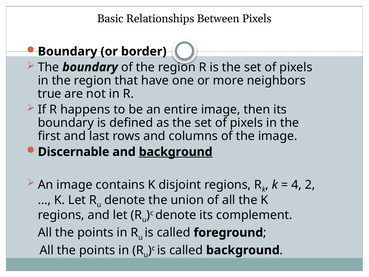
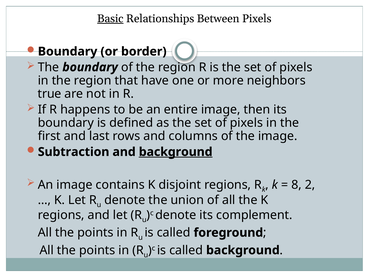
Basic underline: none -> present
Discernable: Discernable -> Subtraction
4: 4 -> 8
